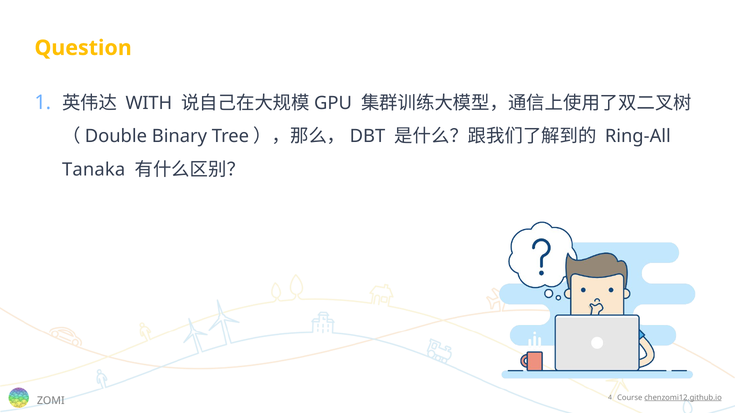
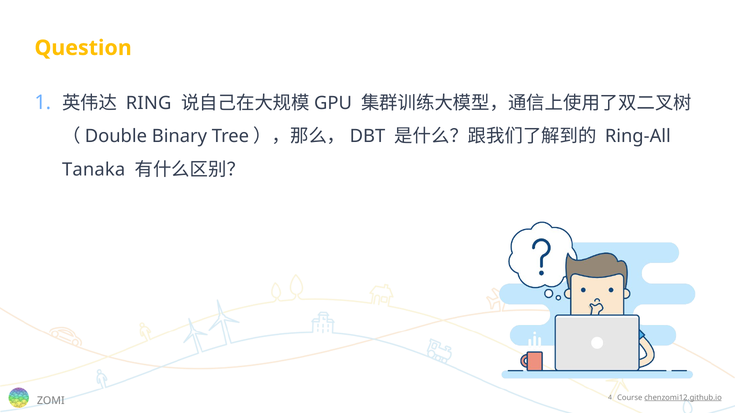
WITH: WITH -> RING
